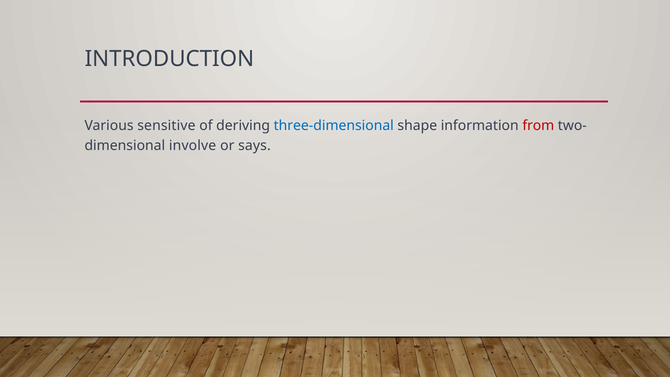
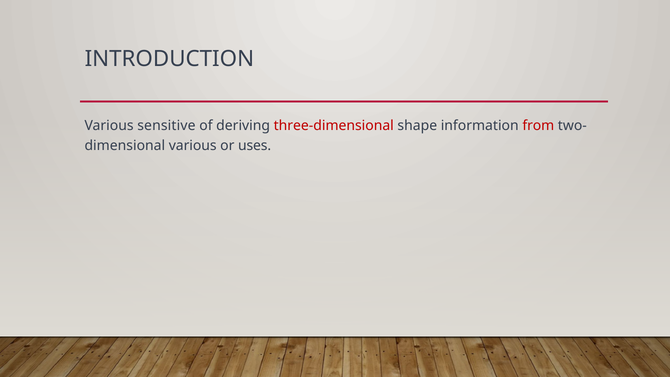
three-dimensional colour: blue -> red
involve at (193, 146): involve -> various
says: says -> uses
